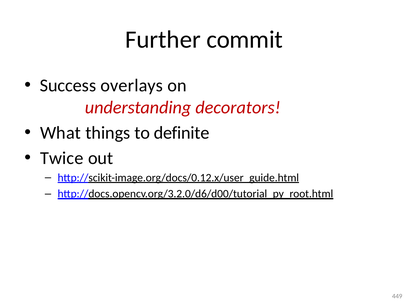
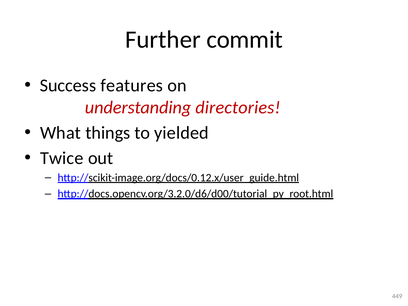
overlays: overlays -> features
decorators: decorators -> directories
definite: definite -> yielded
